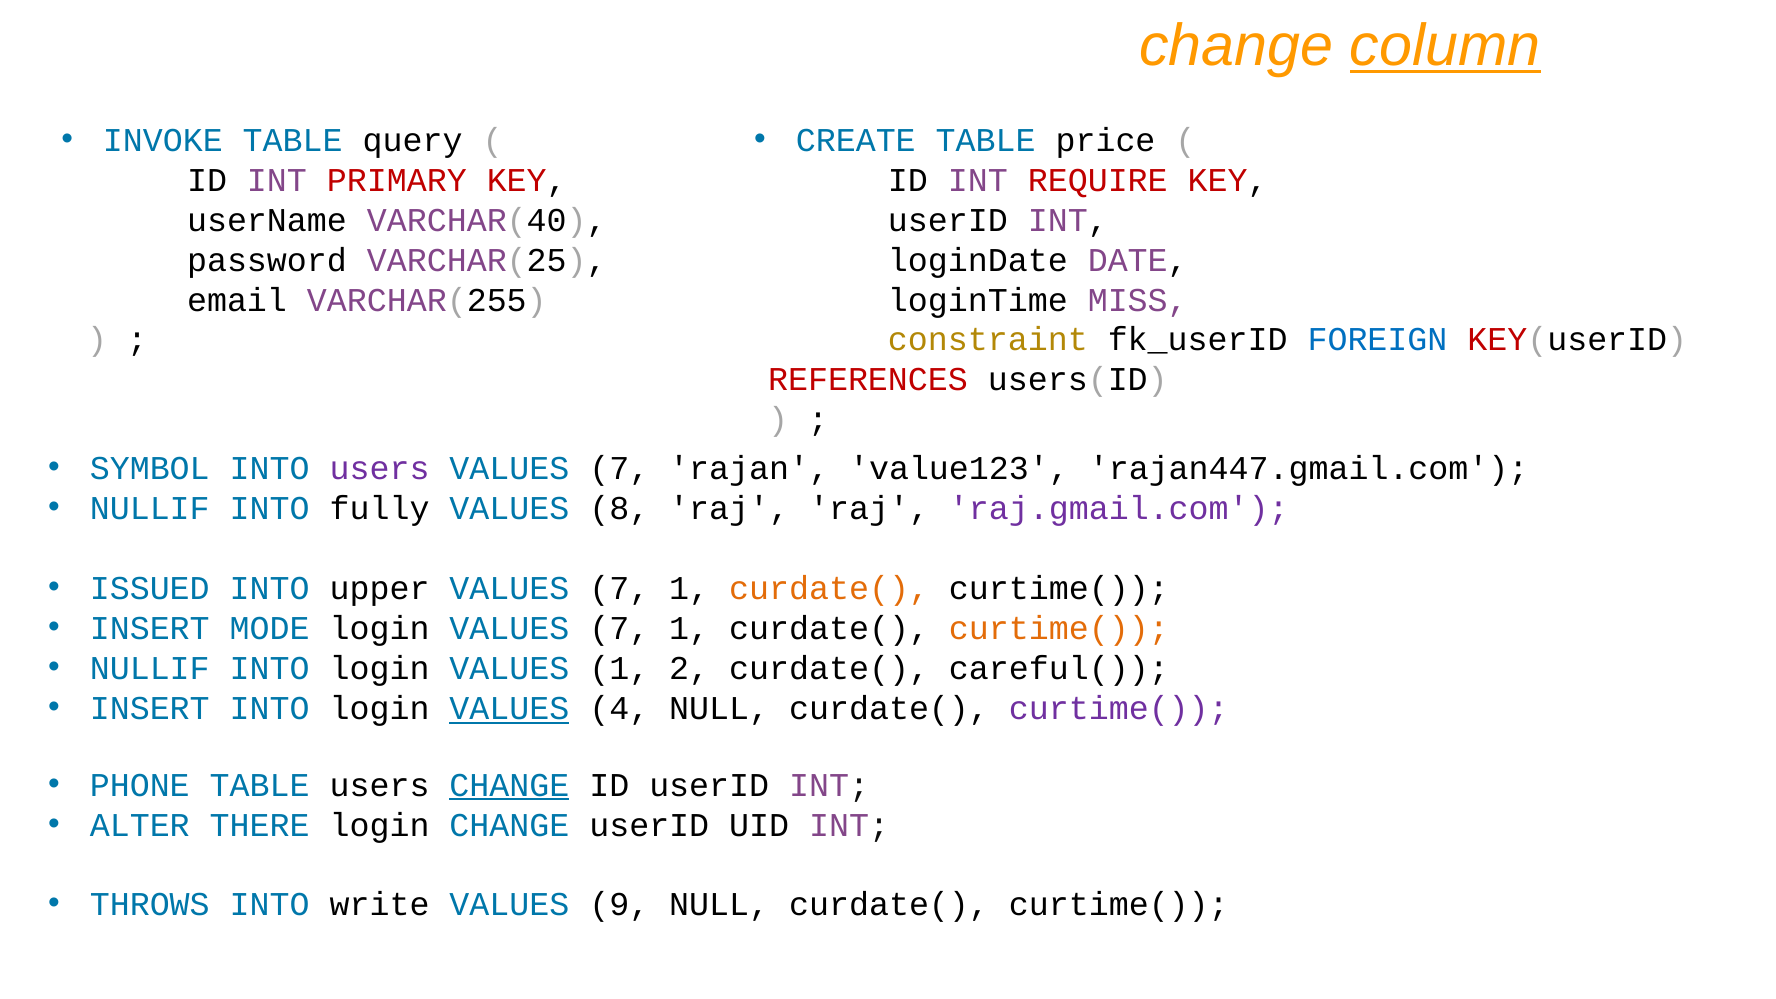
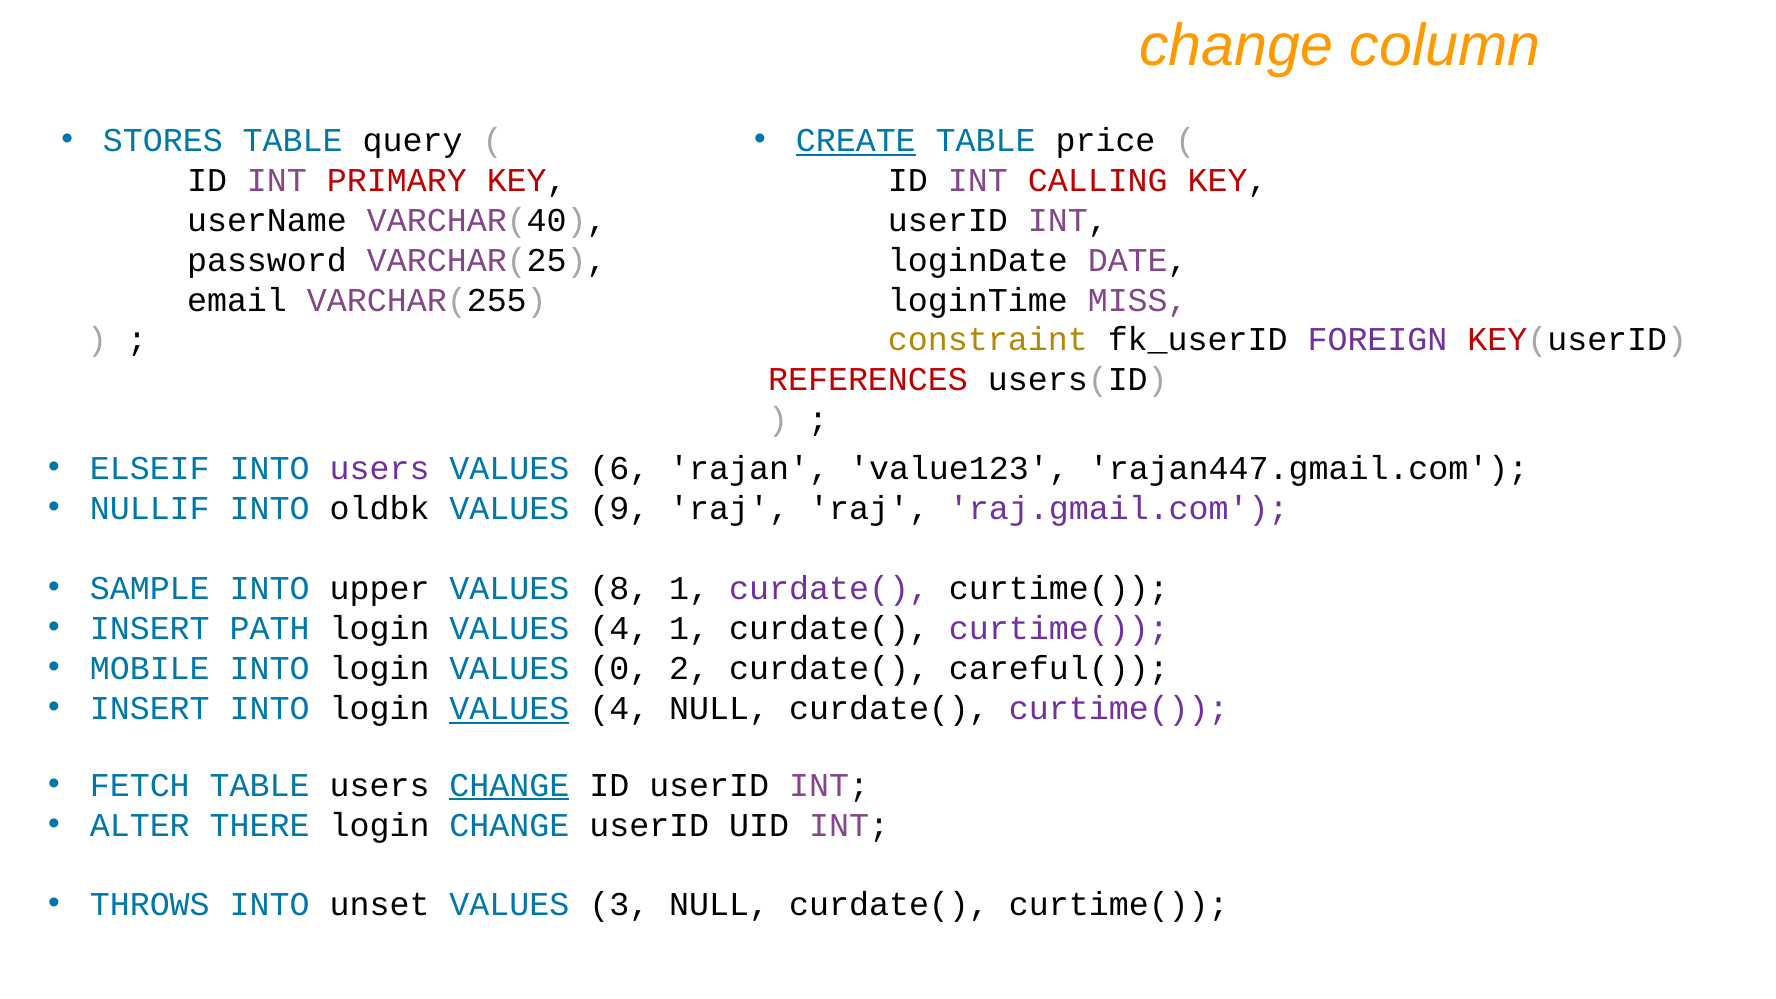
column underline: present -> none
INVOKE: INVOKE -> STORES
CREATE underline: none -> present
REQUIRE: REQUIRE -> CALLING
FOREIGN colour: blue -> purple
SYMBOL: SYMBOL -> ELSEIF
7 at (619, 468): 7 -> 6
fully: fully -> oldbk
8: 8 -> 9
ISSUED: ISSUED -> SAMPLE
7 at (619, 588): 7 -> 8
curdate( at (829, 588) colour: orange -> purple
MODE: MODE -> PATH
7 at (619, 628): 7 -> 4
curtime( at (1059, 628) colour: orange -> purple
NULLIF at (150, 668): NULLIF -> MOBILE
VALUES 1: 1 -> 0
PHONE: PHONE -> FETCH
write: write -> unset
9: 9 -> 3
